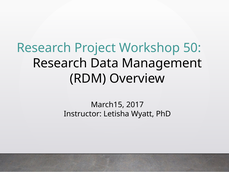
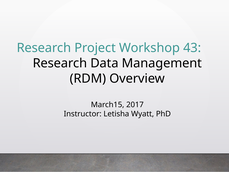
50: 50 -> 43
